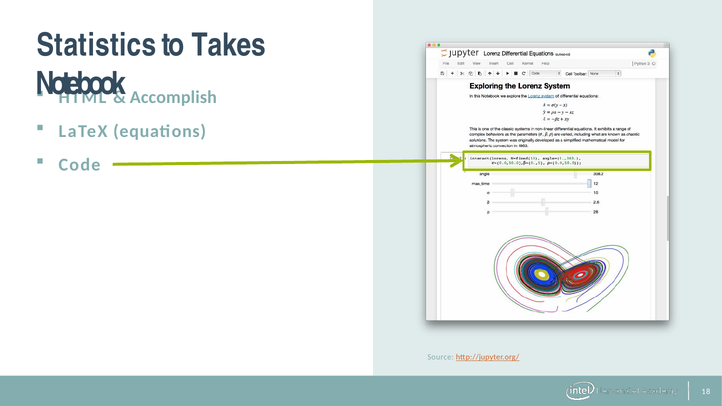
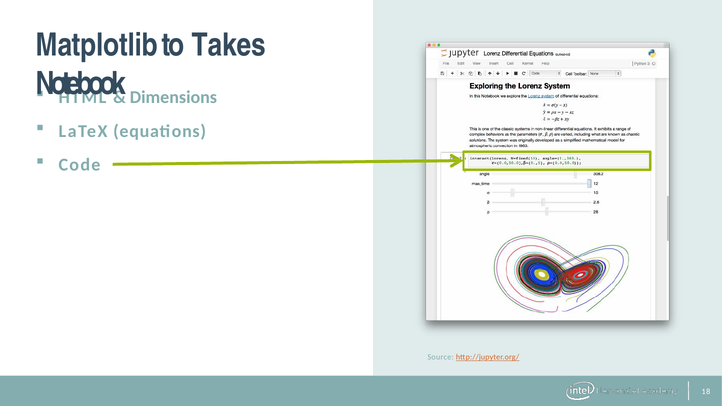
Statistics: Statistics -> Matplotlib
Accomplish: Accomplish -> Dimensions
